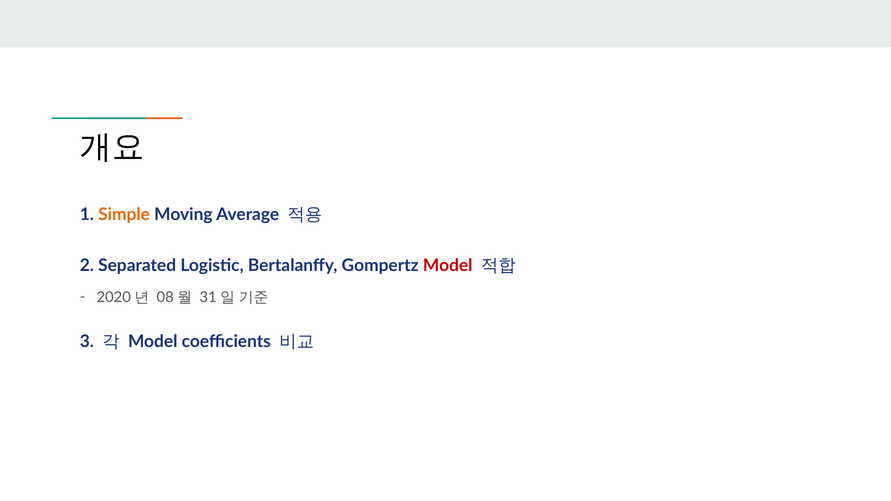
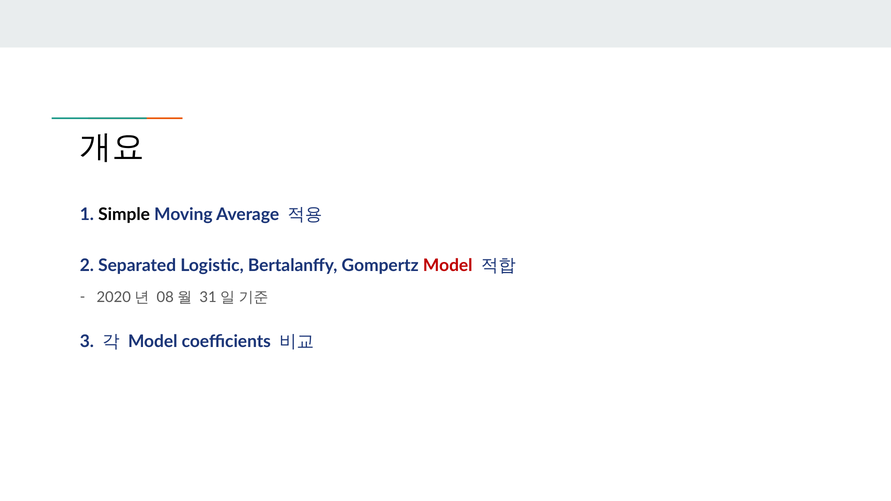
Simple colour: orange -> black
